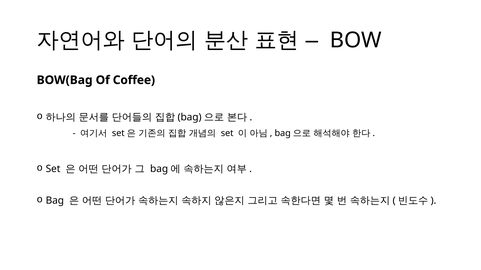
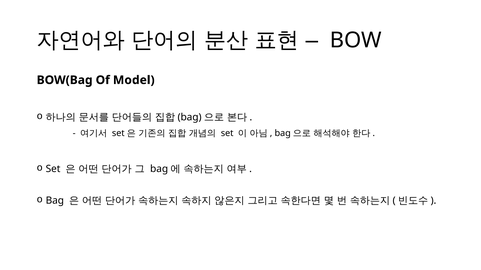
Coffee: Coffee -> Model
